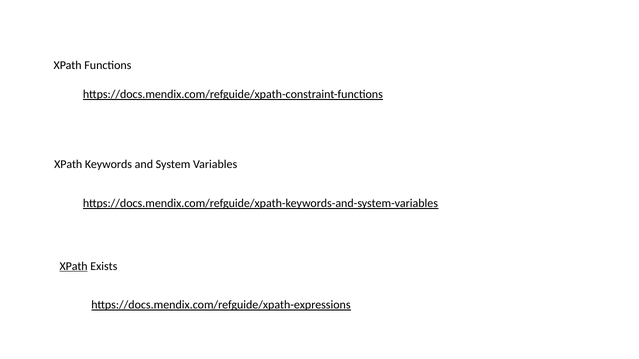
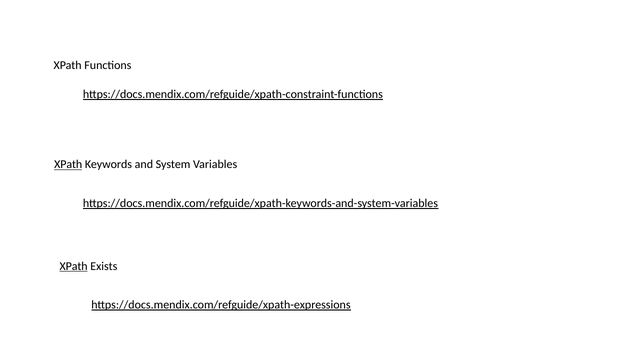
XPath at (68, 165) underline: none -> present
